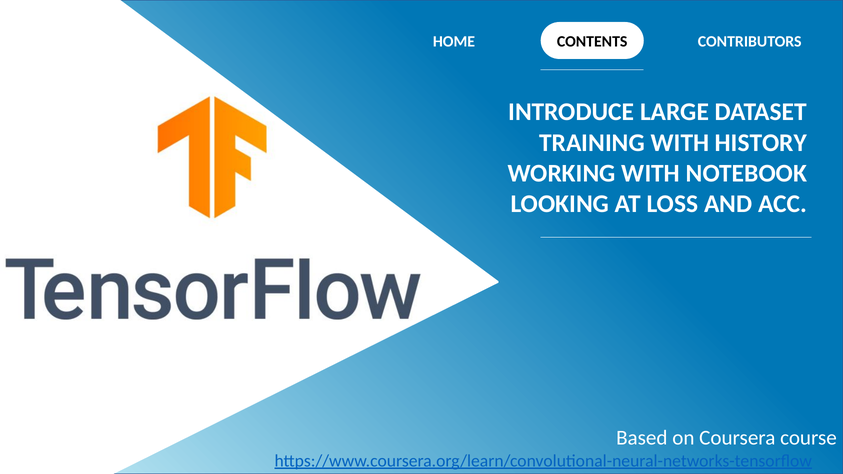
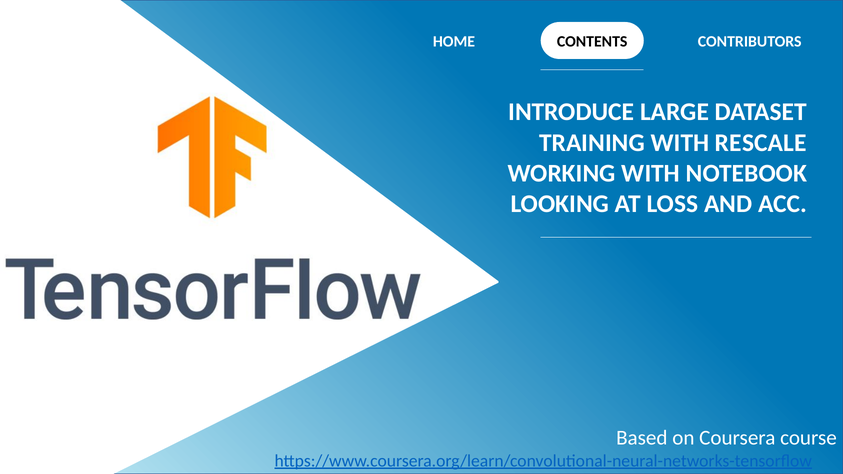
HISTORY: HISTORY -> RESCALE
